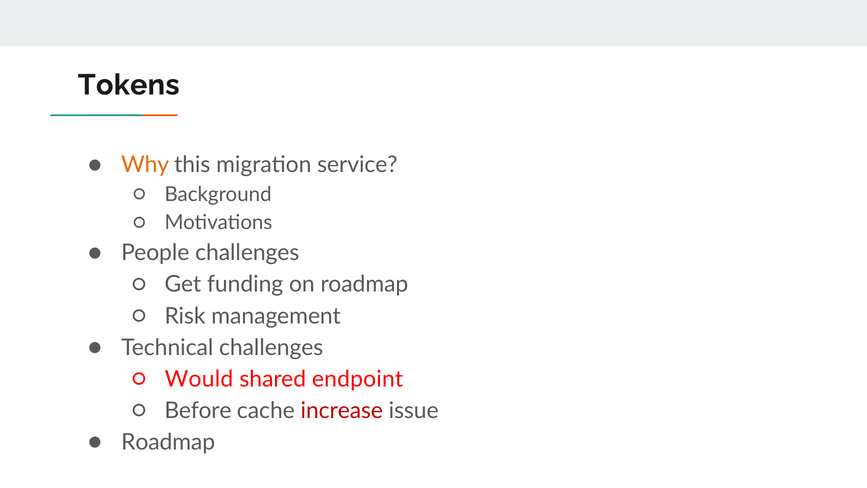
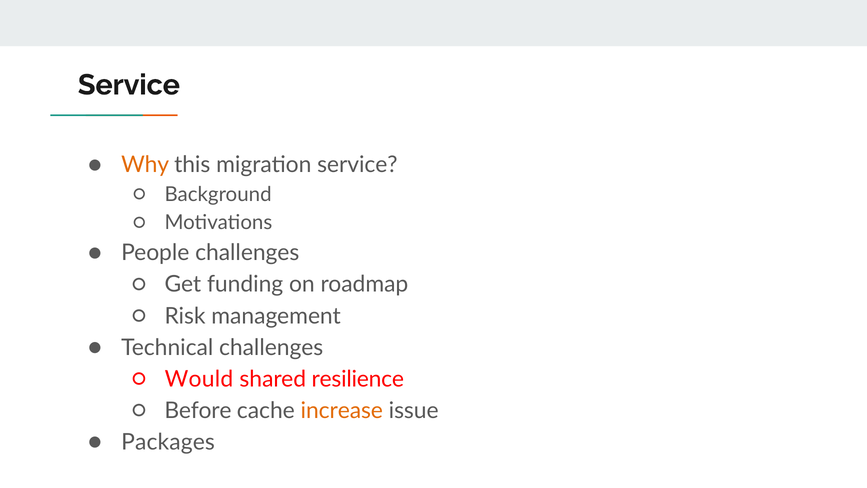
Tokens at (129, 85): Tokens -> Service
endpoint: endpoint -> resilience
increase colour: red -> orange
Roadmap at (168, 442): Roadmap -> Packages
